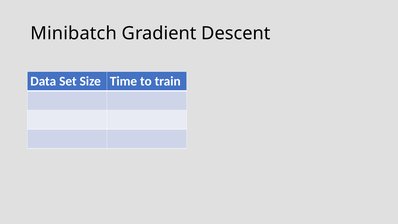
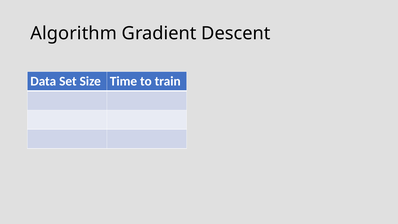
Minibatch: Minibatch -> Algorithm
